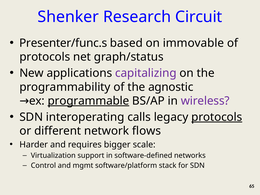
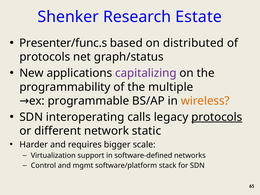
Circuit: Circuit -> Estate
immovable: immovable -> distributed
agnostic: agnostic -> multiple
programmable underline: present -> none
wireless colour: purple -> orange
flows: flows -> static
